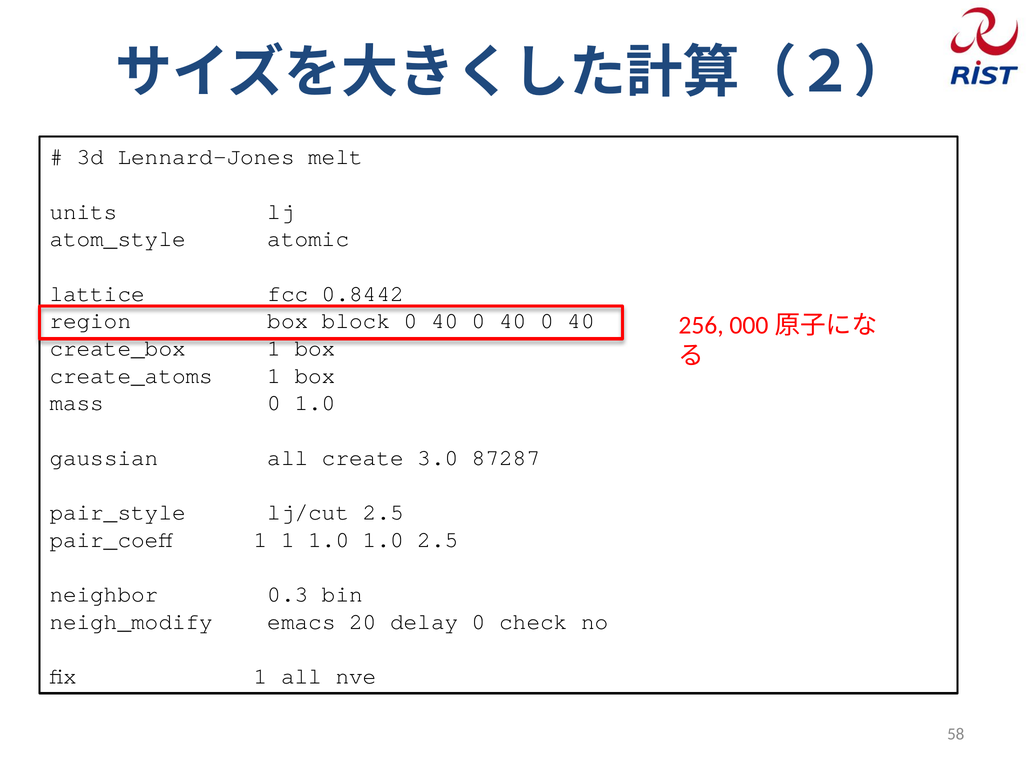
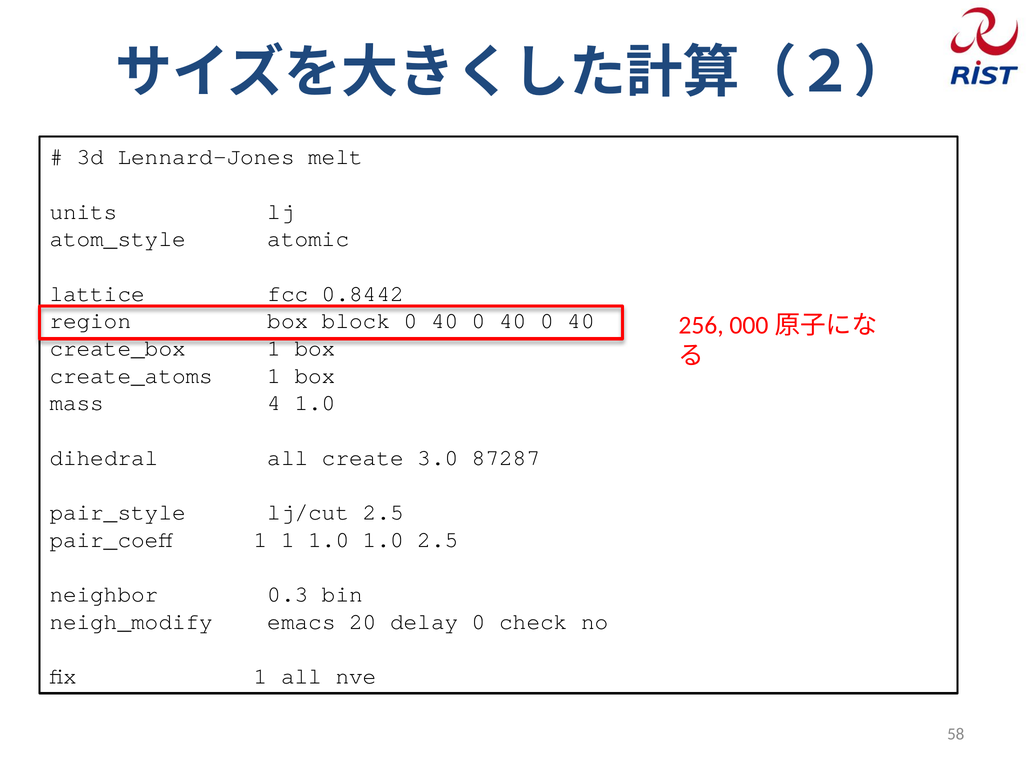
mass 0: 0 -> 4
gaussian: gaussian -> dihedral
